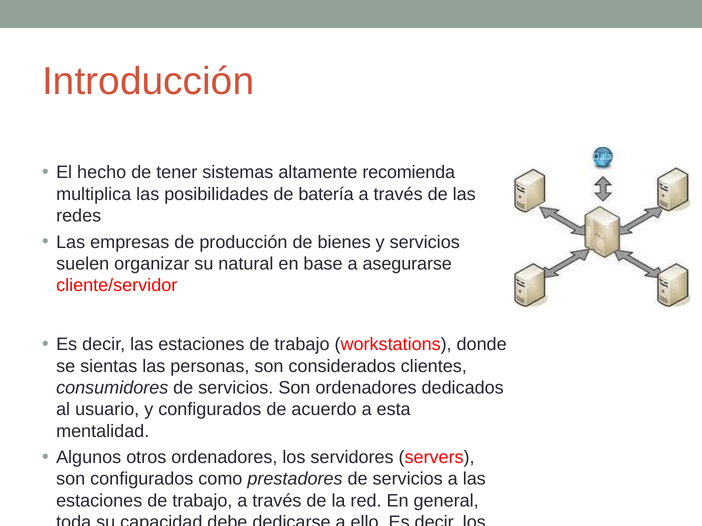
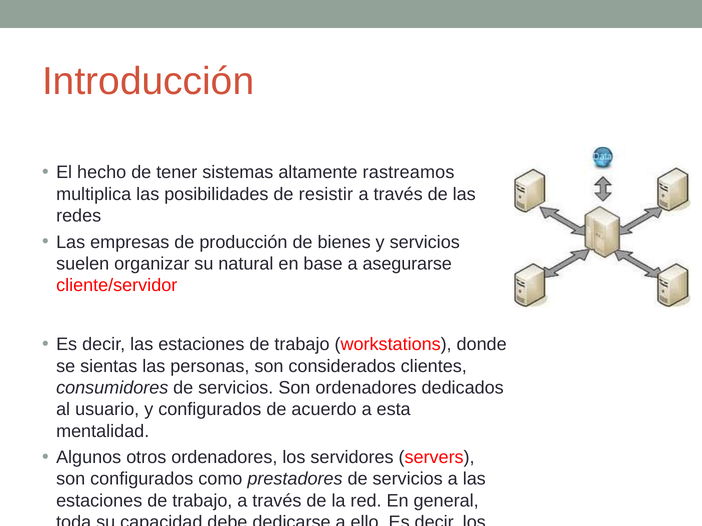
recomienda: recomienda -> rastreamos
batería: batería -> resistir
